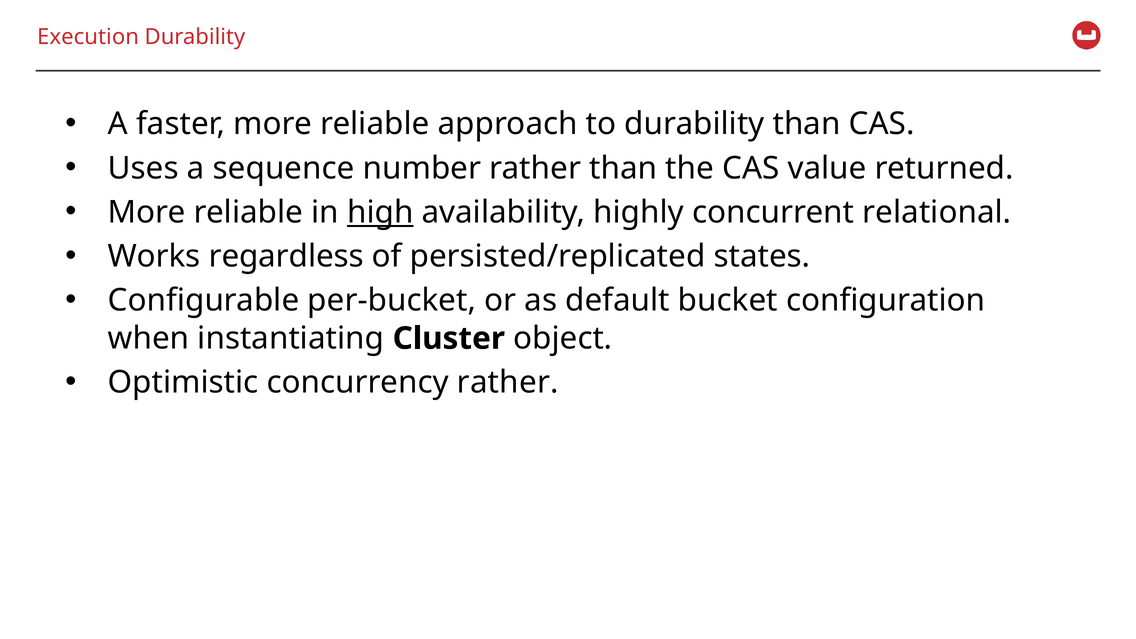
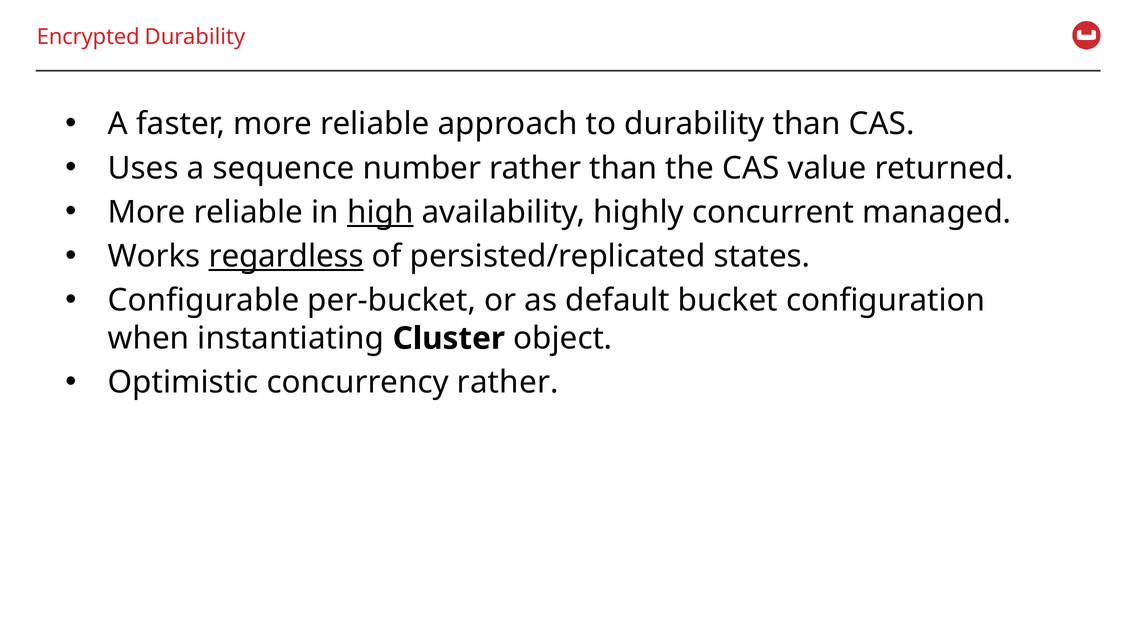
Execution: Execution -> Encrypted
relational: relational -> managed
regardless underline: none -> present
